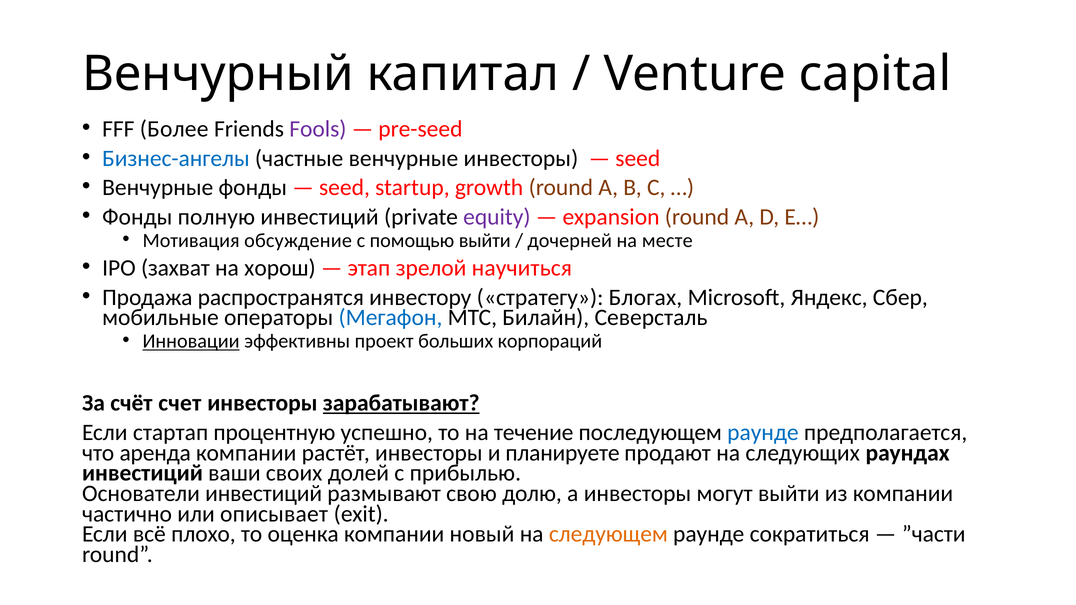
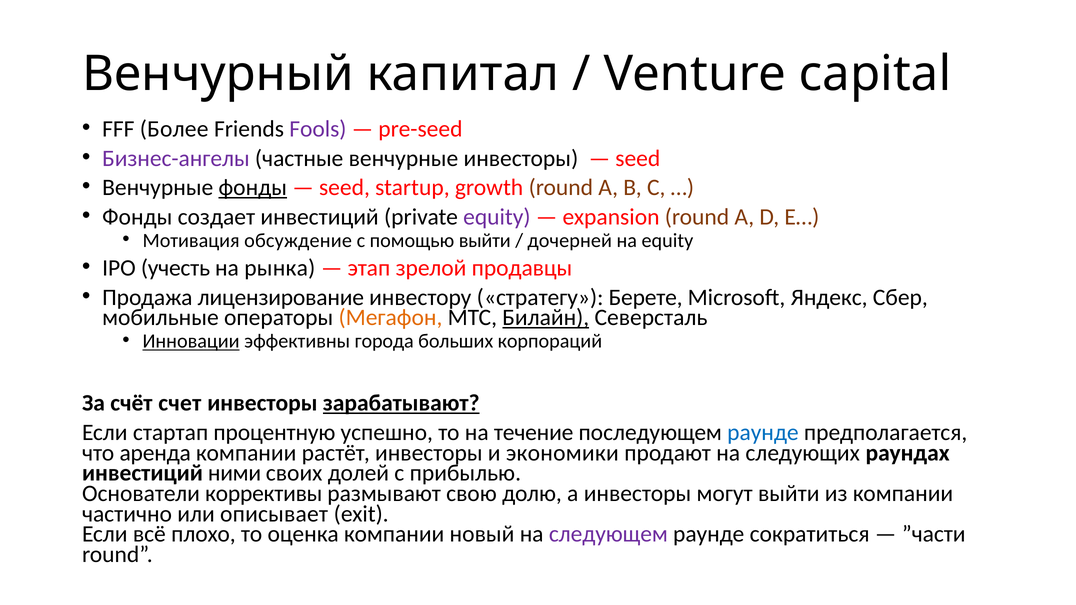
Бизнес-ангелы colour: blue -> purple
фонды at (253, 188) underline: none -> present
полную: полную -> создает
на месте: месте -> equity
захват: захват -> учесть
хорош: хорош -> рынка
научиться: научиться -> продавцы
распространятся: распространятся -> лицензирование
Блогах: Блогах -> Берете
Мегафон colour: blue -> orange
Билайн underline: none -> present
проект: проект -> города
планируете: планируете -> экономики
ваши: ваши -> ними
Основатели инвестиций: инвестиций -> коррективы
следующем colour: orange -> purple
